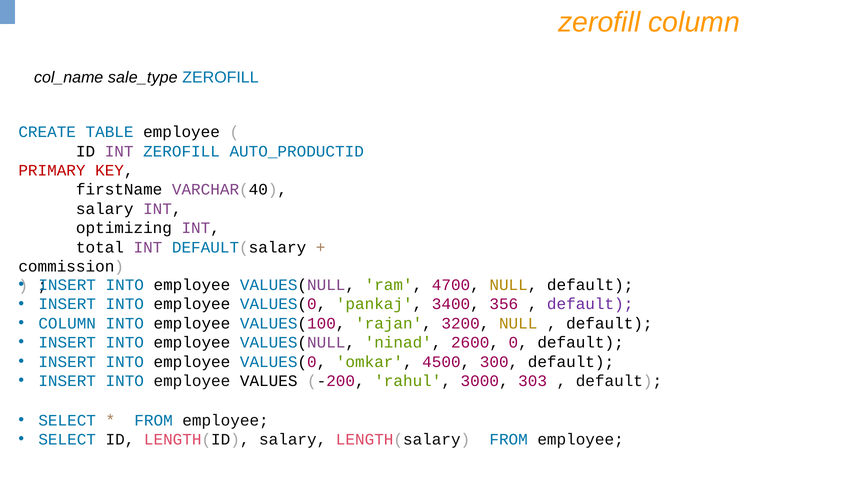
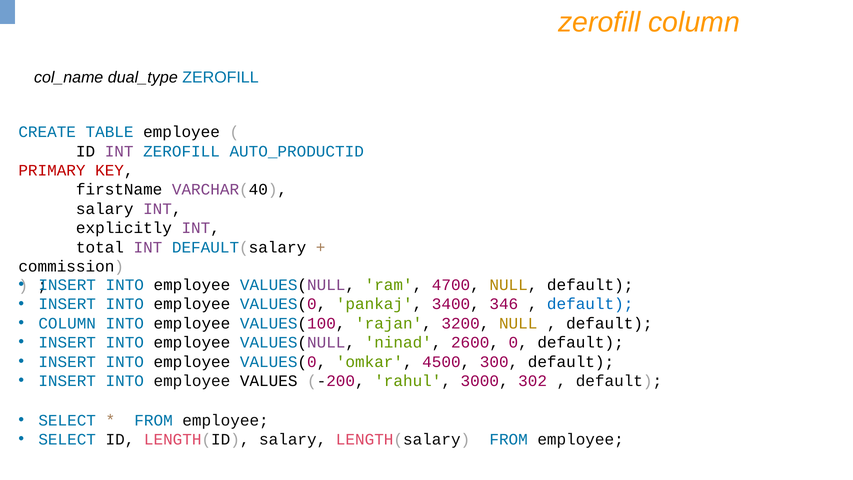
sale_type: sale_type -> dual_type
optimizing: optimizing -> explicitly
356: 356 -> 346
default at (590, 304) colour: purple -> blue
303: 303 -> 302
